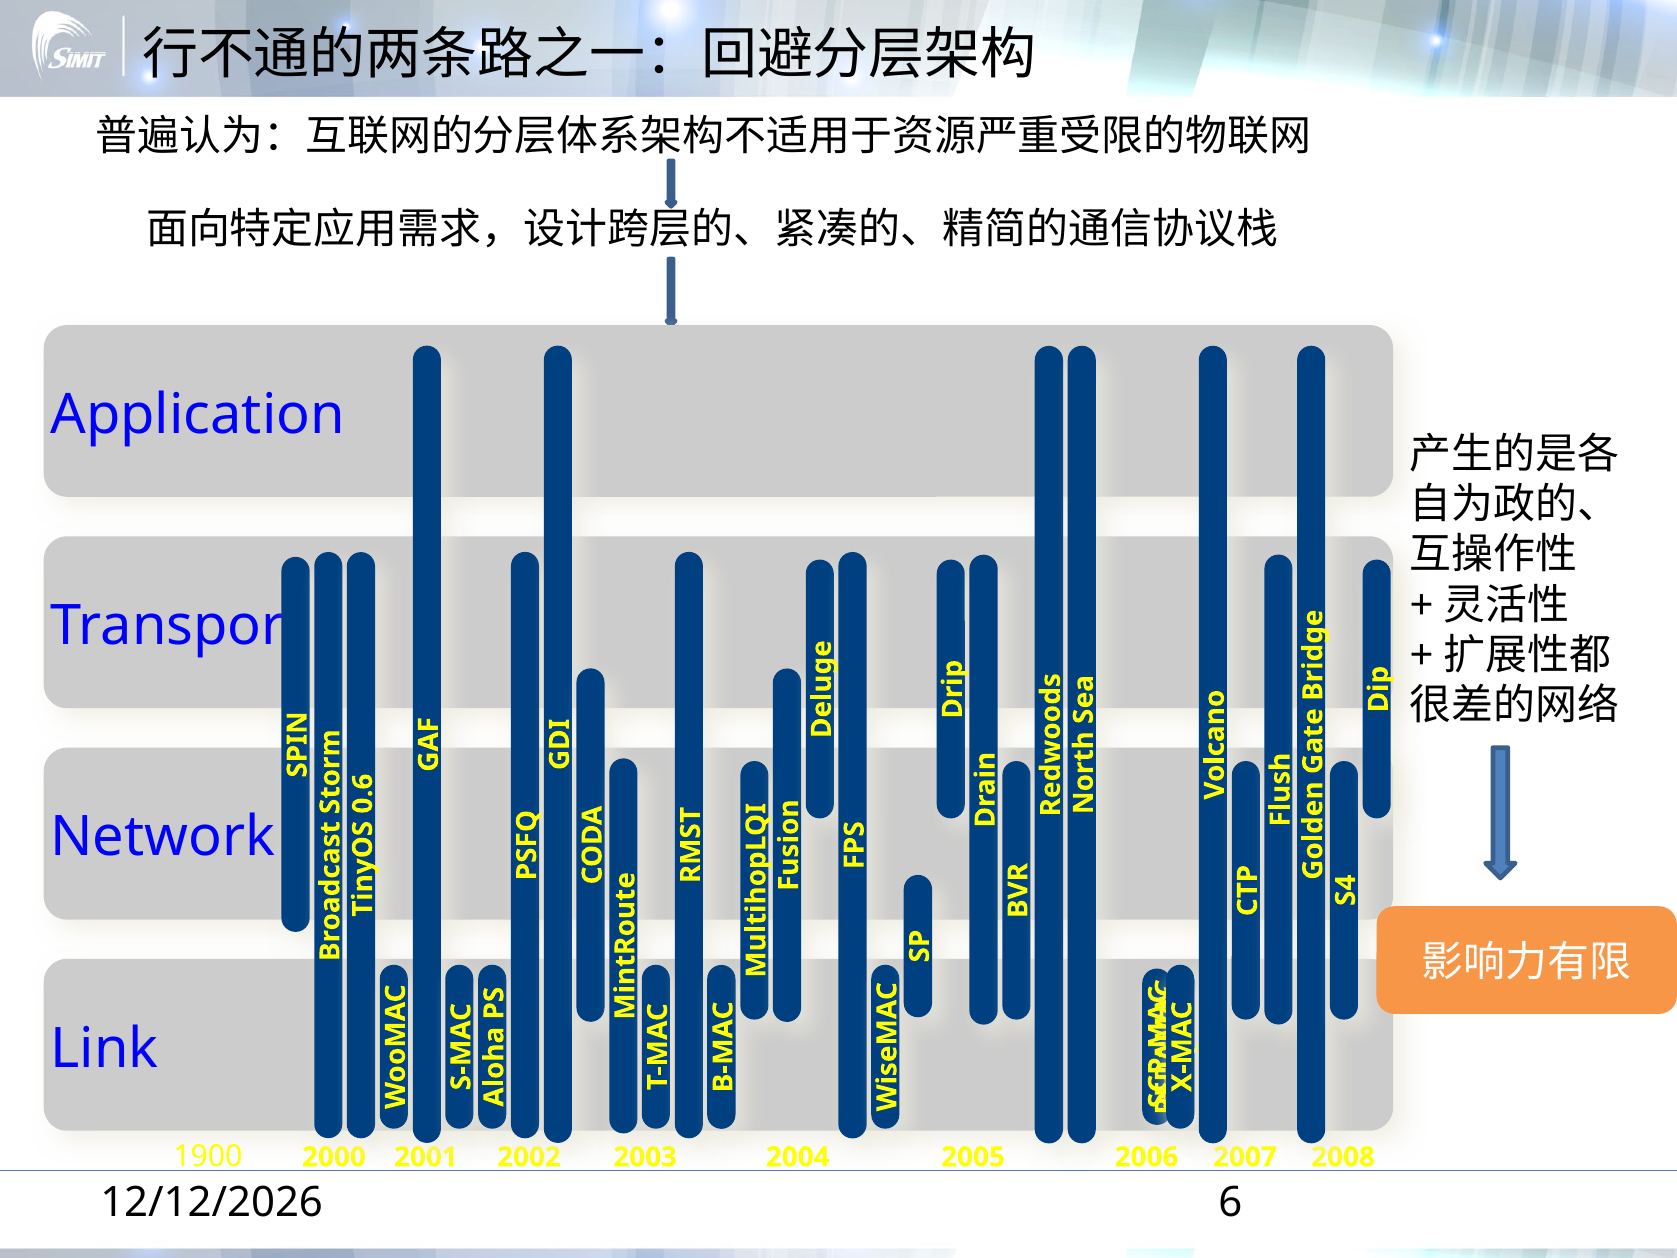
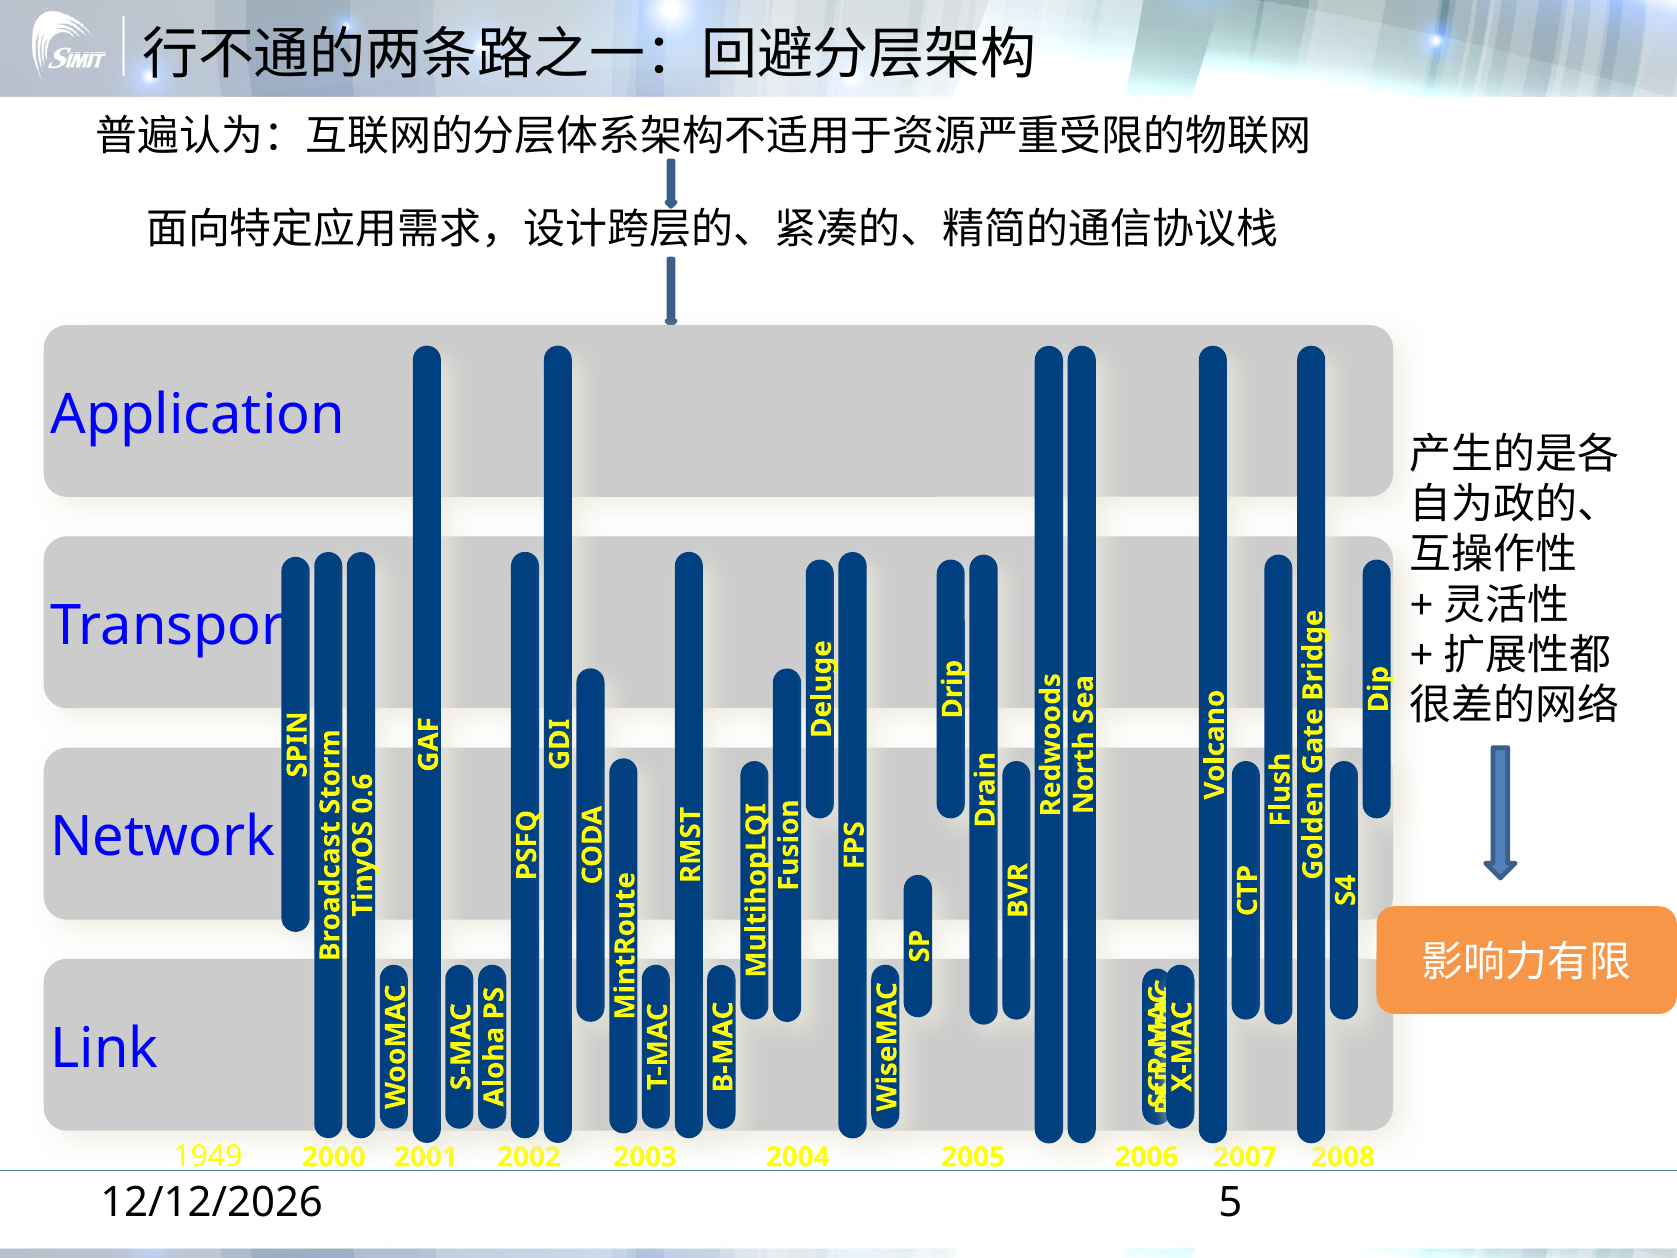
1900: 1900 -> 1949
6 at (1230, 1202): 6 -> 5
